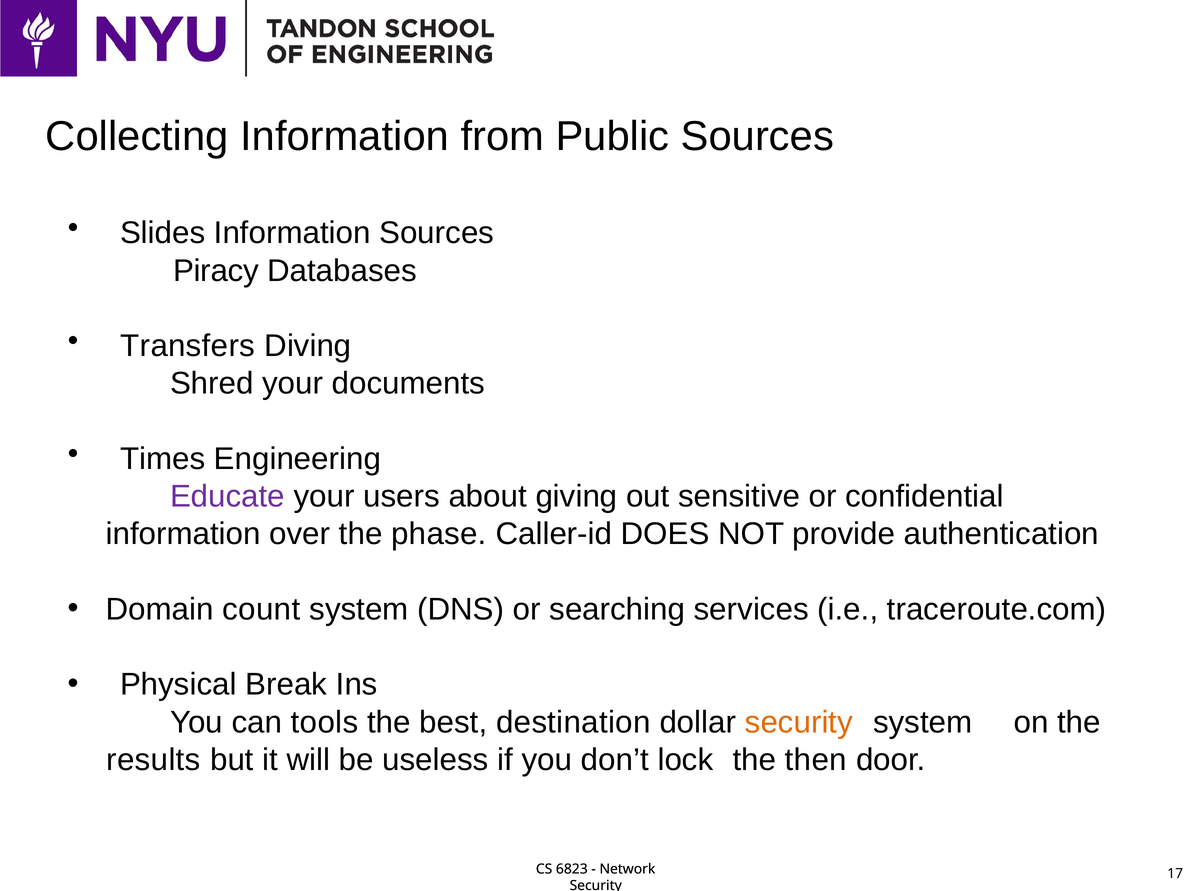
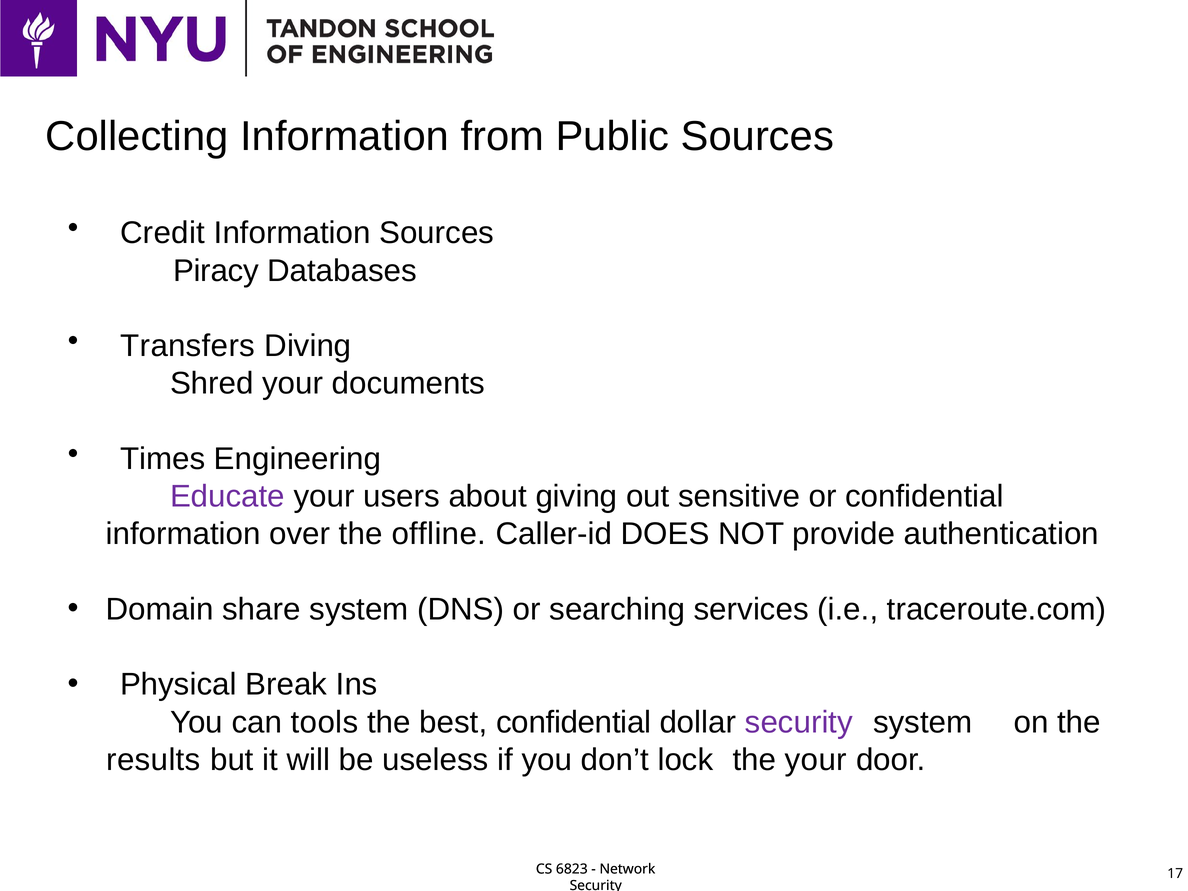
Slides: Slides -> Credit
phase: phase -> offline
count: count -> share
best destination: destination -> confidential
security at (799, 722) colour: orange -> purple
the then: then -> your
